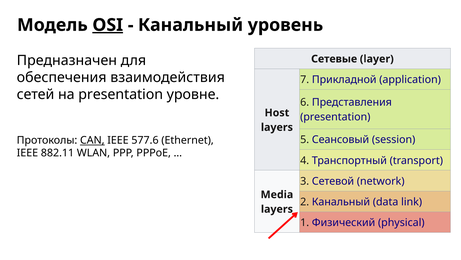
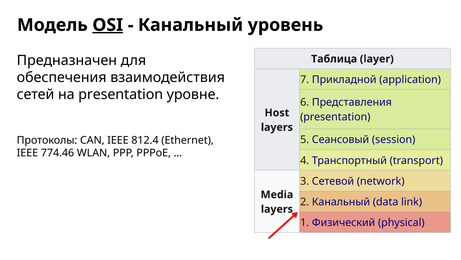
Сетевые: Сетевые -> Таблица
CAN underline: present -> none
577.6: 577.6 -> 812.4
882.11: 882.11 -> 774.46
